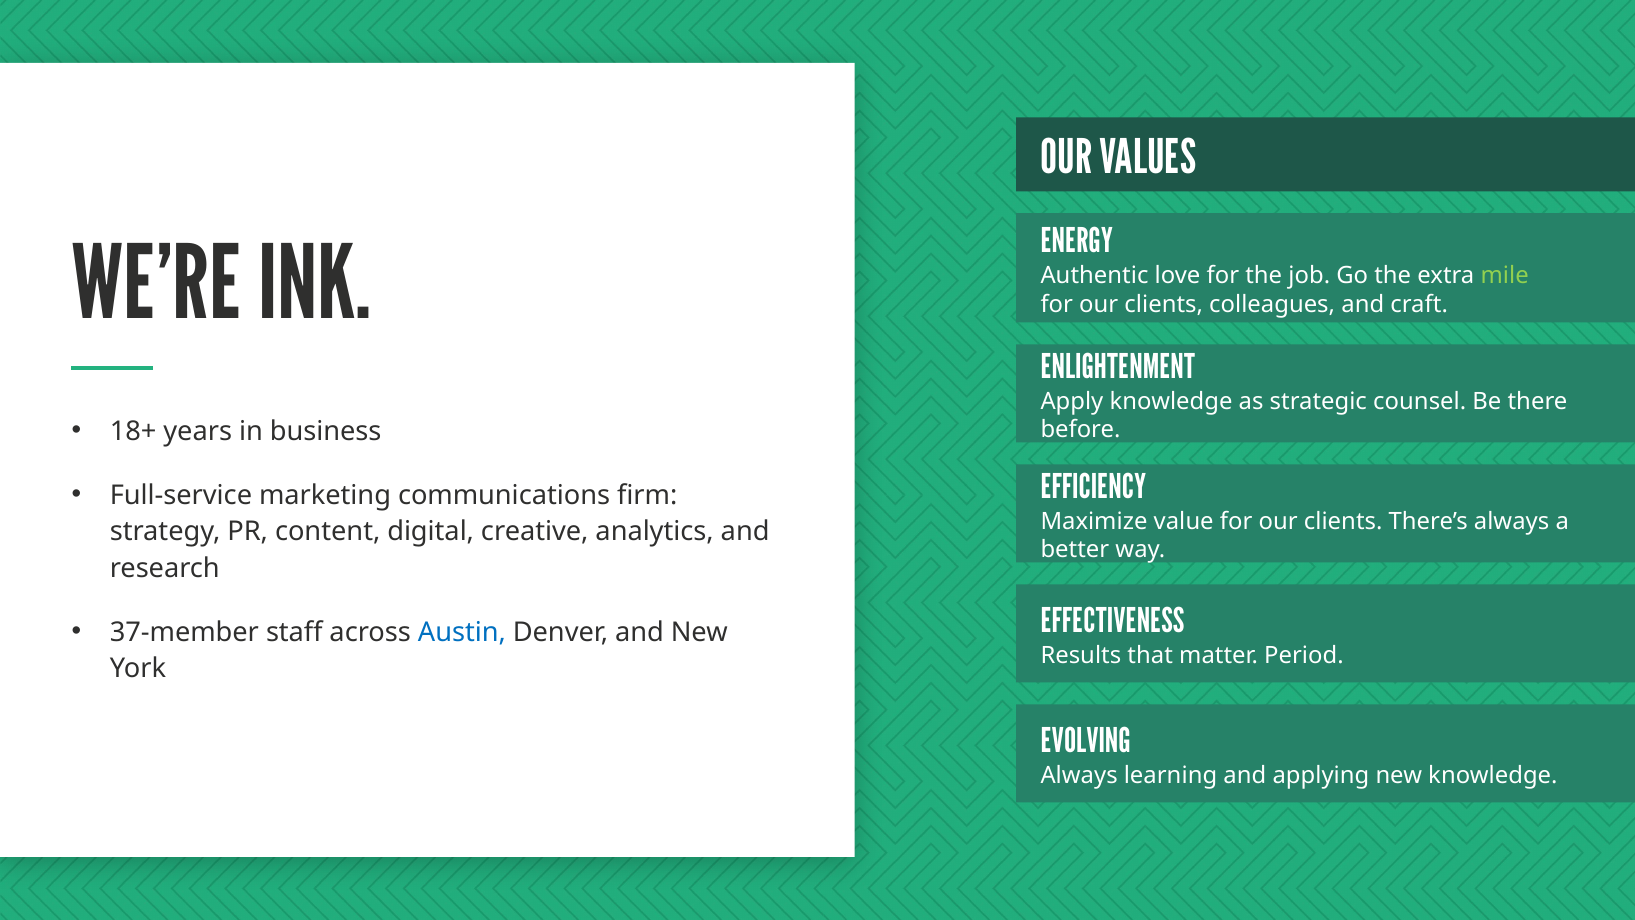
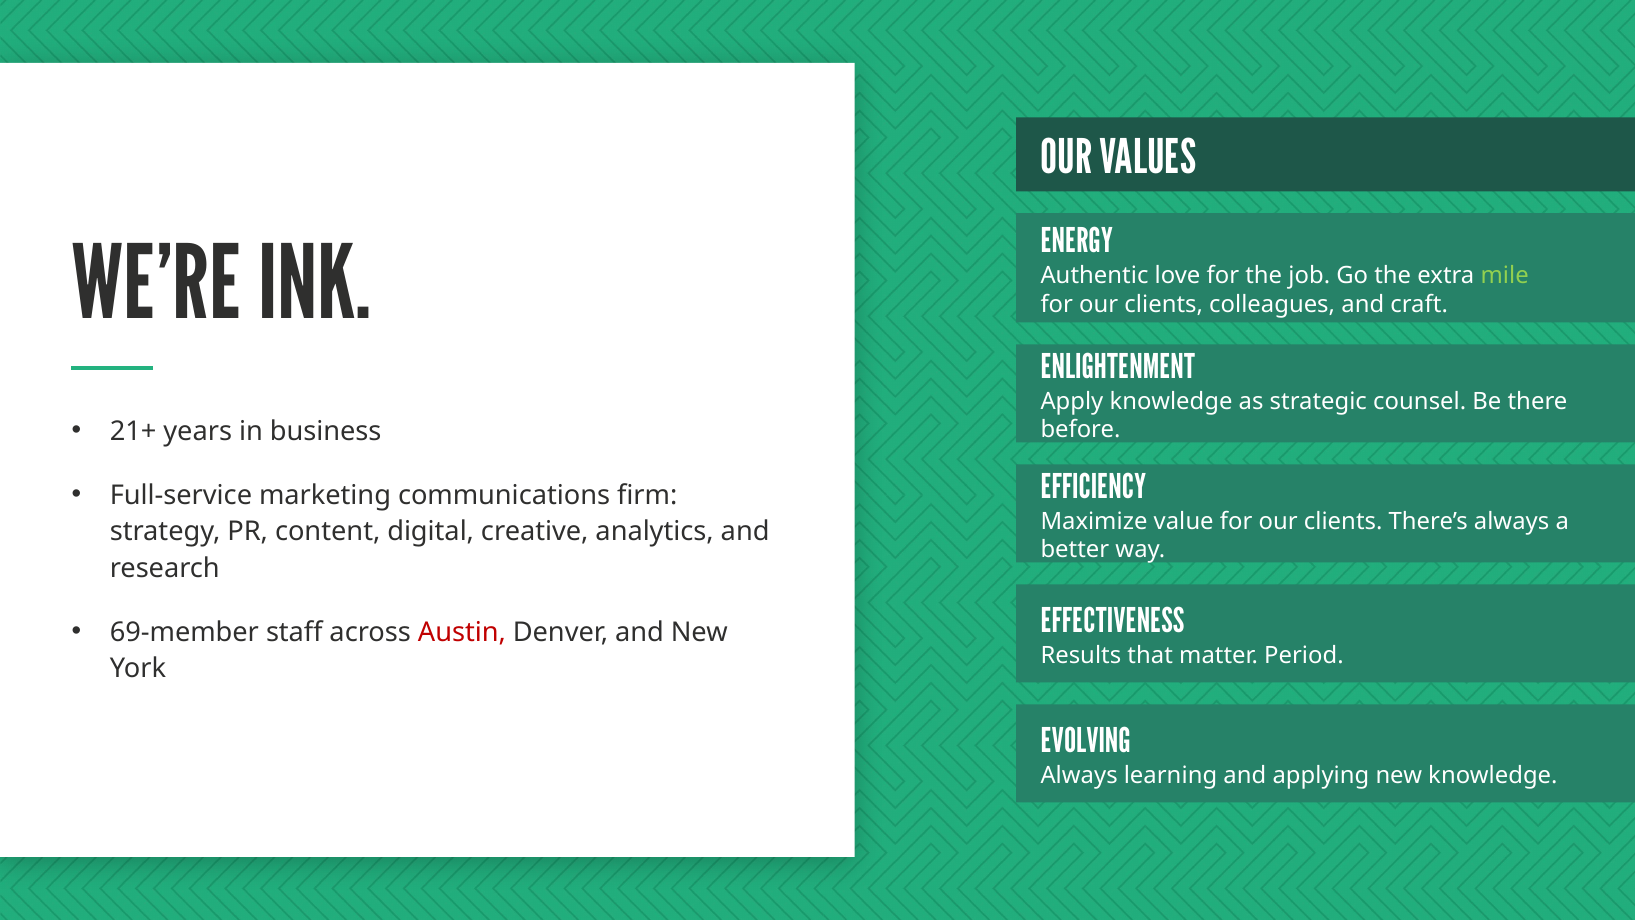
18+: 18+ -> 21+
37-member: 37-member -> 69-member
Austin colour: blue -> red
